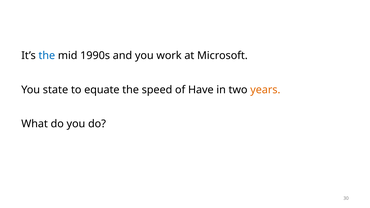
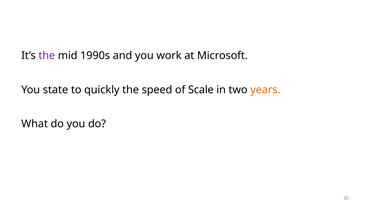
the at (47, 56) colour: blue -> purple
equate: equate -> quickly
Have: Have -> Scale
